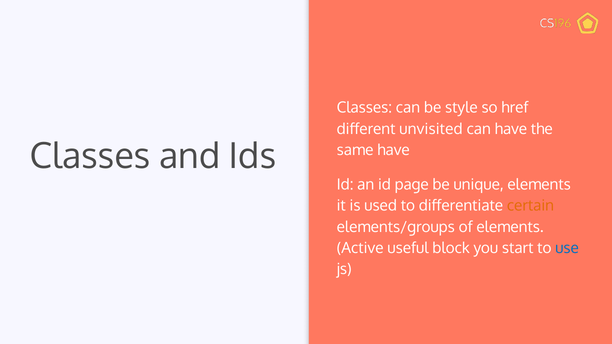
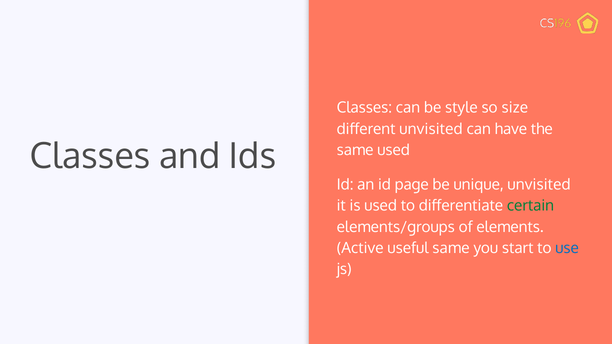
href: href -> size
same have: have -> used
unique elements: elements -> unvisited
certain colour: orange -> green
useful block: block -> same
